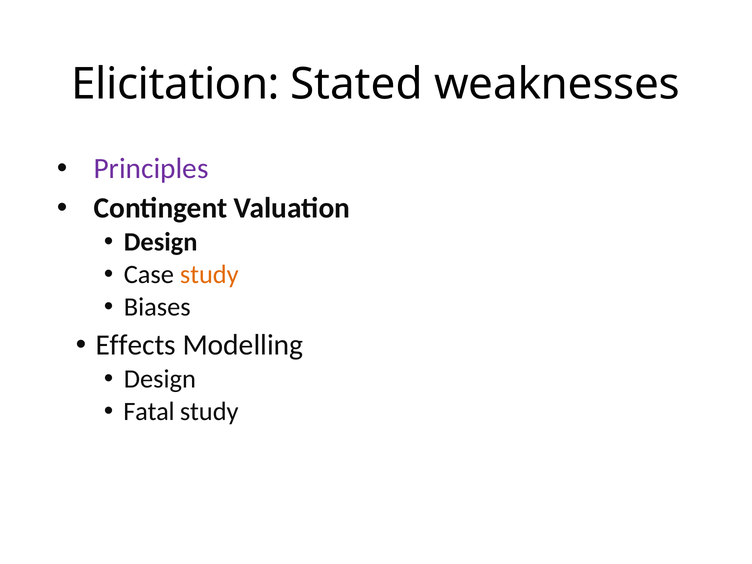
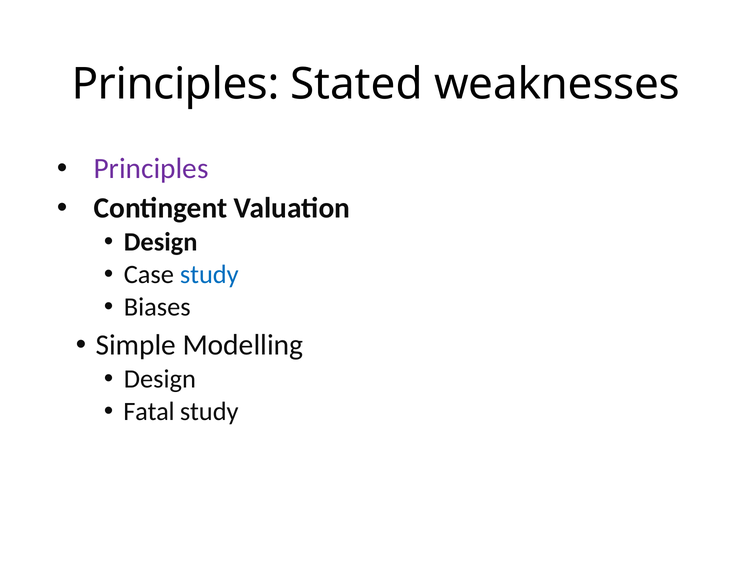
Elicitation at (176, 84): Elicitation -> Principles
study at (209, 275) colour: orange -> blue
Effects: Effects -> Simple
